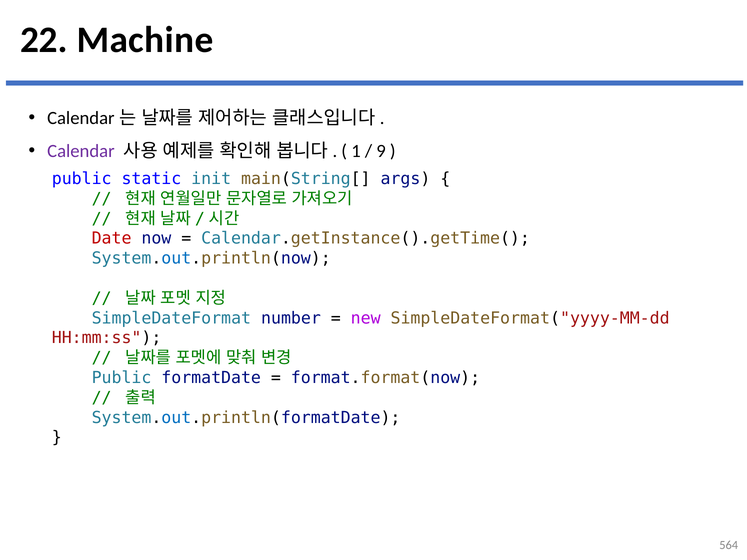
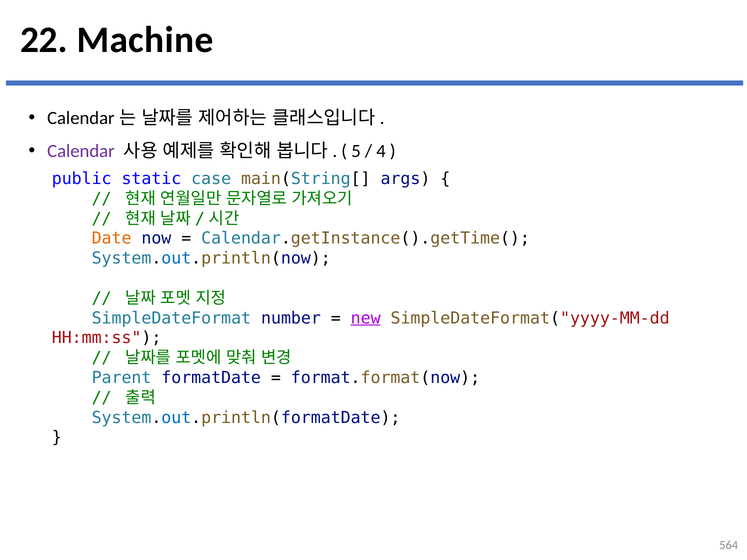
1: 1 -> 5
9: 9 -> 4
init: init -> case
Date colour: red -> orange
new underline: none -> present
Public at (122, 378): Public -> Parent
